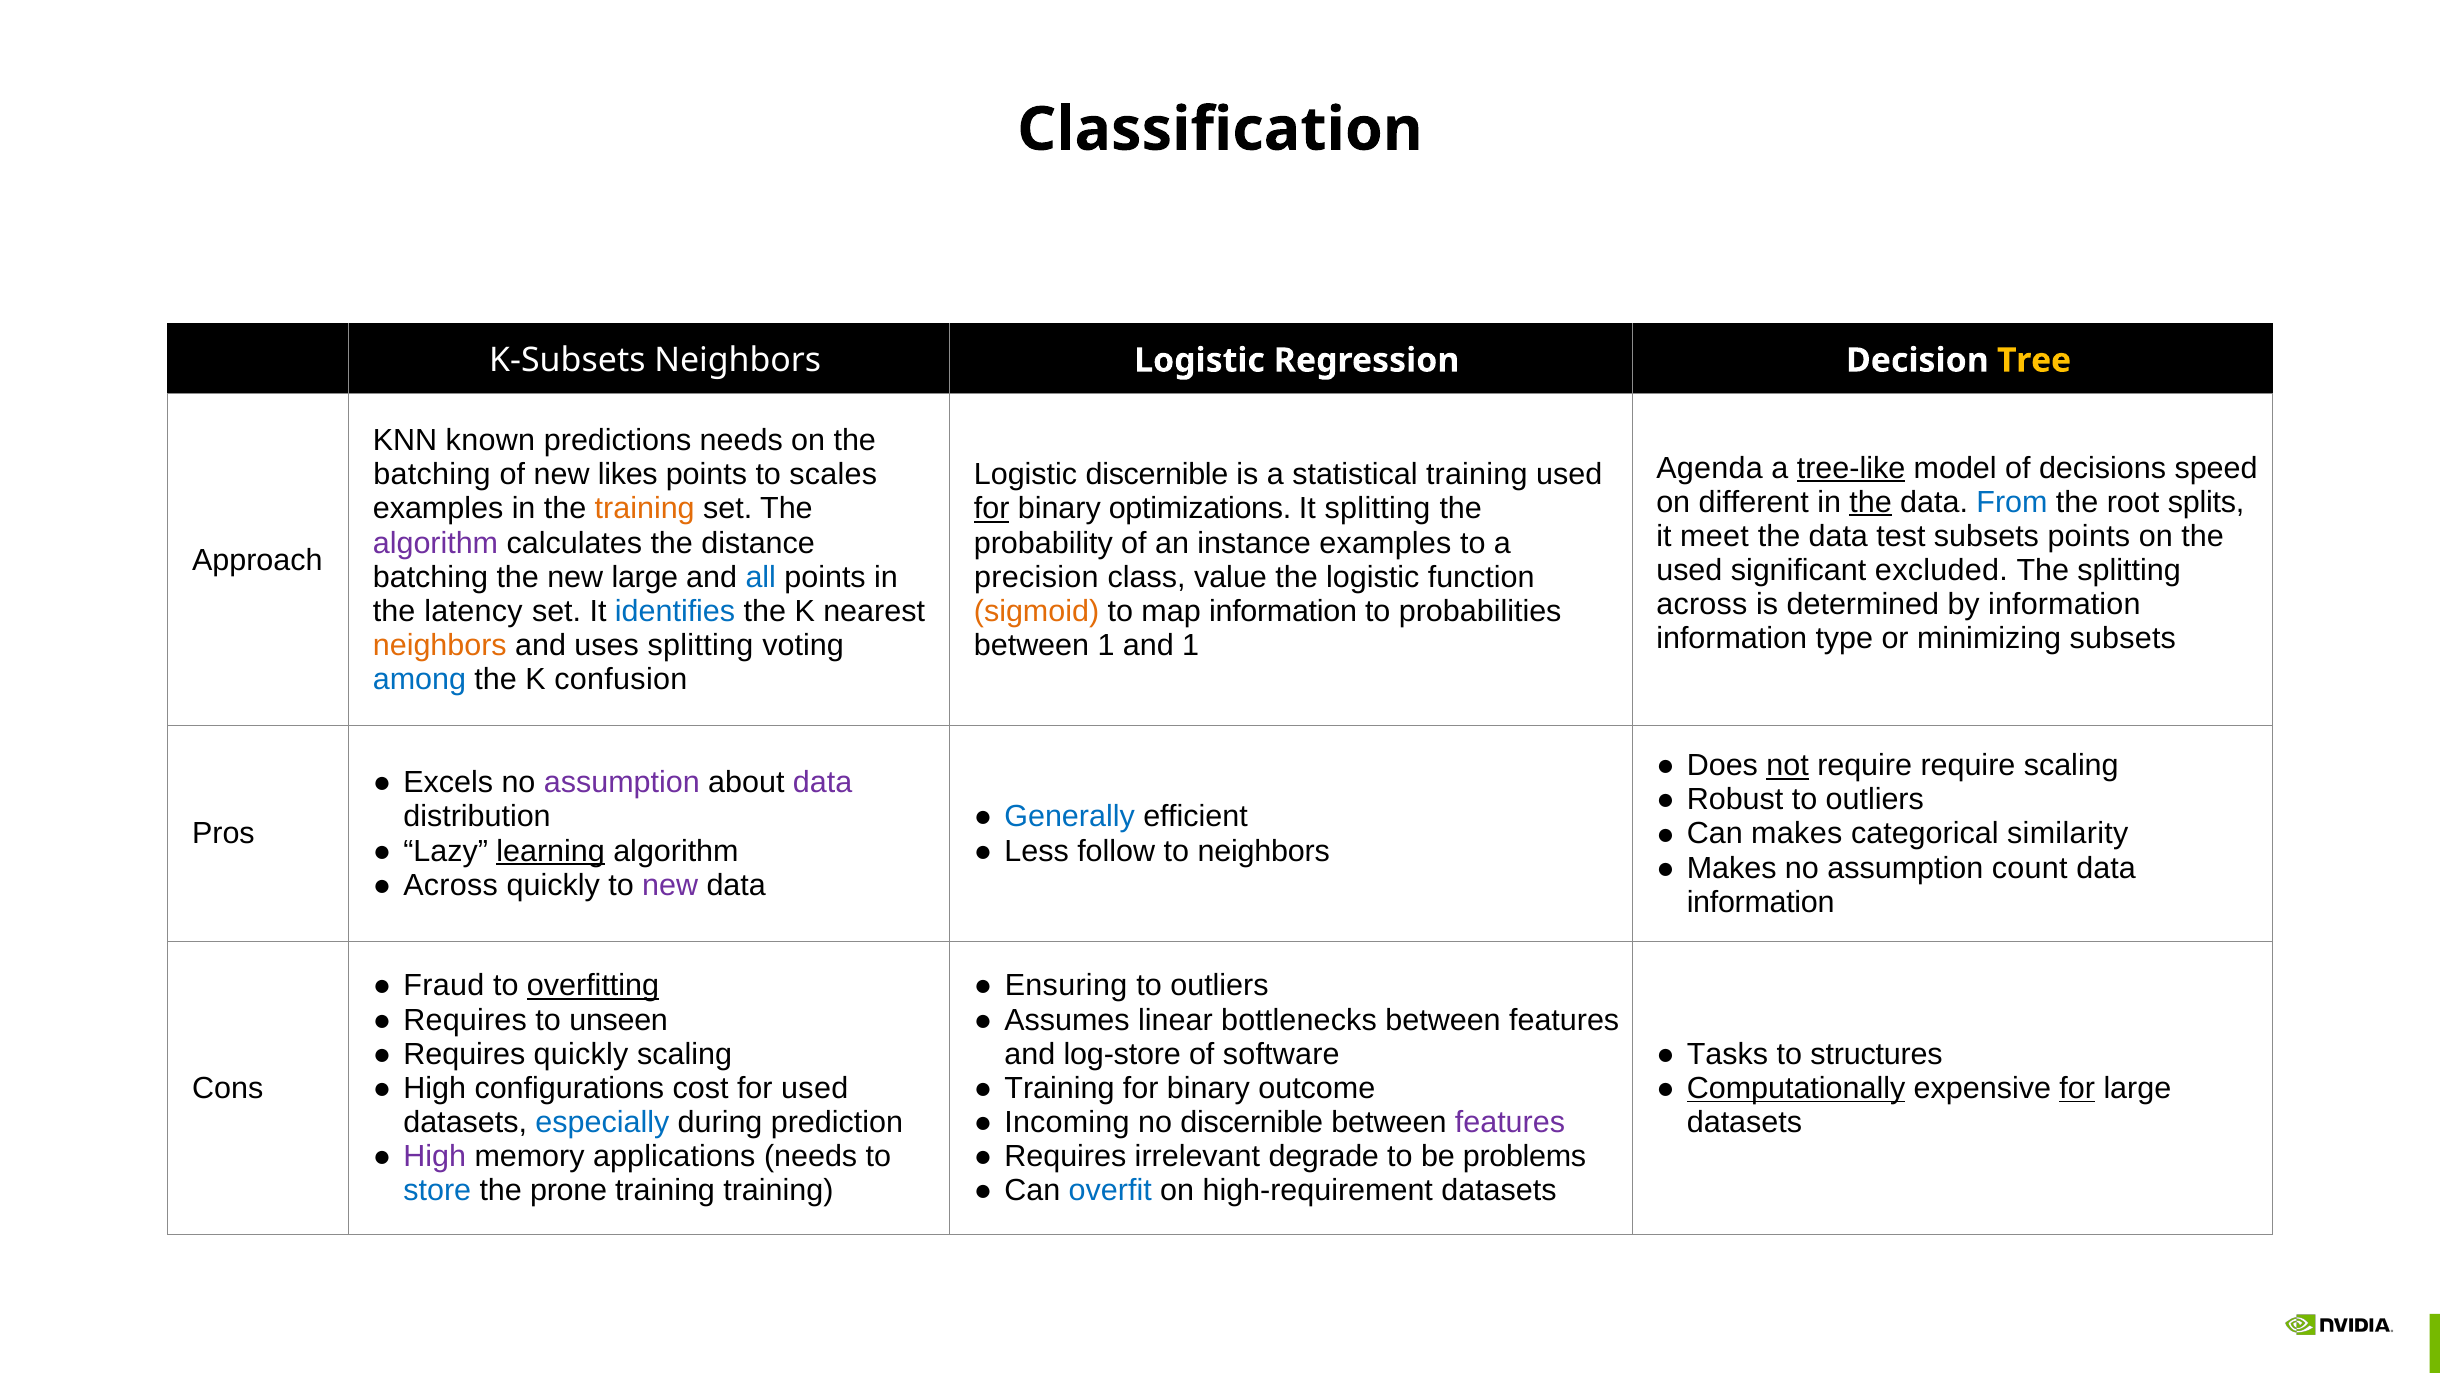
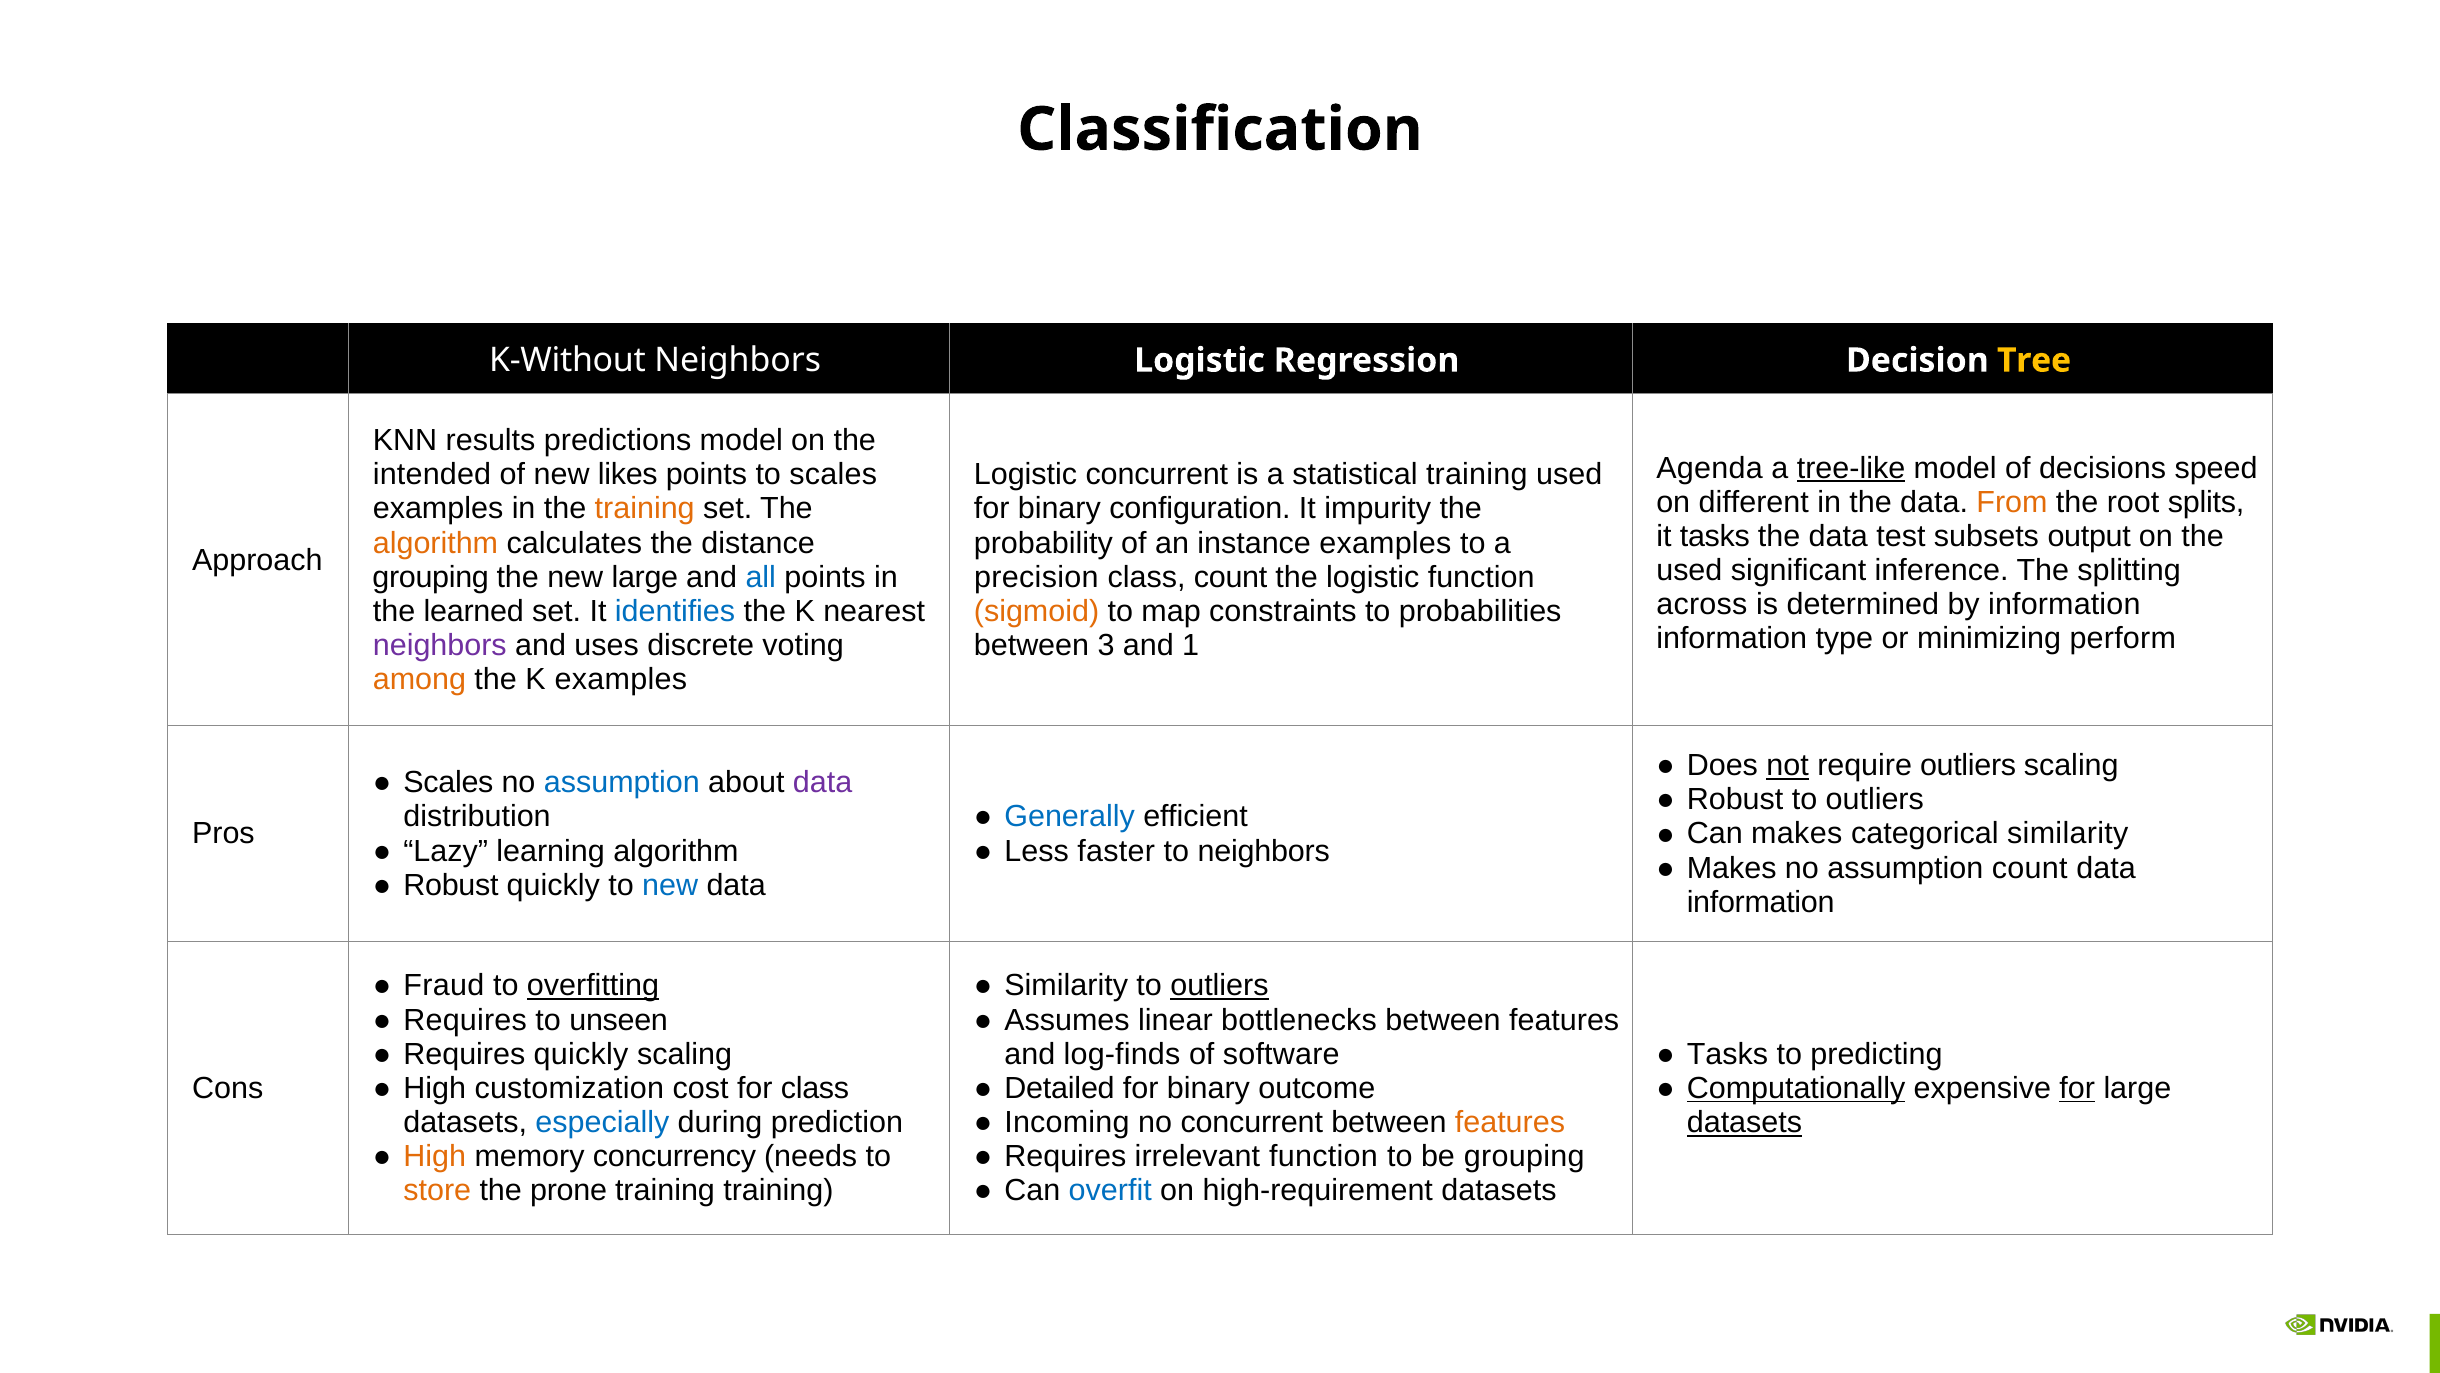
K-Subsets: K-Subsets -> K-Without
known: known -> results
predictions needs: needs -> model
batching at (432, 475): batching -> intended
Logistic discernible: discernible -> concurrent
the at (1871, 502) underline: present -> none
From colour: blue -> orange
for at (992, 509) underline: present -> none
optimizations: optimizations -> configuration
It splitting: splitting -> impurity
it meet: meet -> tasks
subsets points: points -> output
algorithm at (436, 543) colour: purple -> orange
excluded: excluded -> inference
batching at (430, 577): batching -> grouping
class value: value -> count
latency: latency -> learned
map information: information -> constraints
minimizing subsets: subsets -> perform
neighbors at (440, 645) colour: orange -> purple
uses splitting: splitting -> discrete
between 1: 1 -> 3
among colour: blue -> orange
K confusion: confusion -> examples
require require: require -> outliers
Excels at (448, 782): Excels -> Scales
assumption at (622, 782) colour: purple -> blue
learning underline: present -> none
follow: follow -> faster
Across at (451, 885): Across -> Robust
new at (670, 885) colour: purple -> blue
Ensuring at (1066, 985): Ensuring -> Similarity
outliers at (1219, 985) underline: none -> present
log-store: log-store -> log-finds
structures: structures -> predicting
configurations: configurations -> customization
for used: used -> class
Training at (1059, 1088): Training -> Detailed
no discernible: discernible -> concurrent
features at (1510, 1122) colour: purple -> orange
datasets at (1744, 1122) underline: none -> present
High at (435, 1156) colour: purple -> orange
applications: applications -> concurrency
irrelevant degrade: degrade -> function
be problems: problems -> grouping
store colour: blue -> orange
